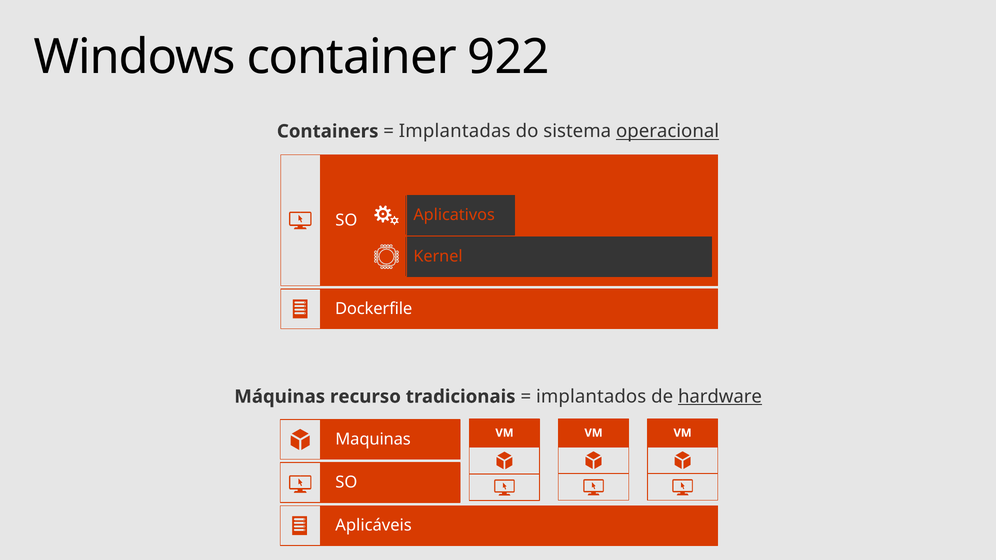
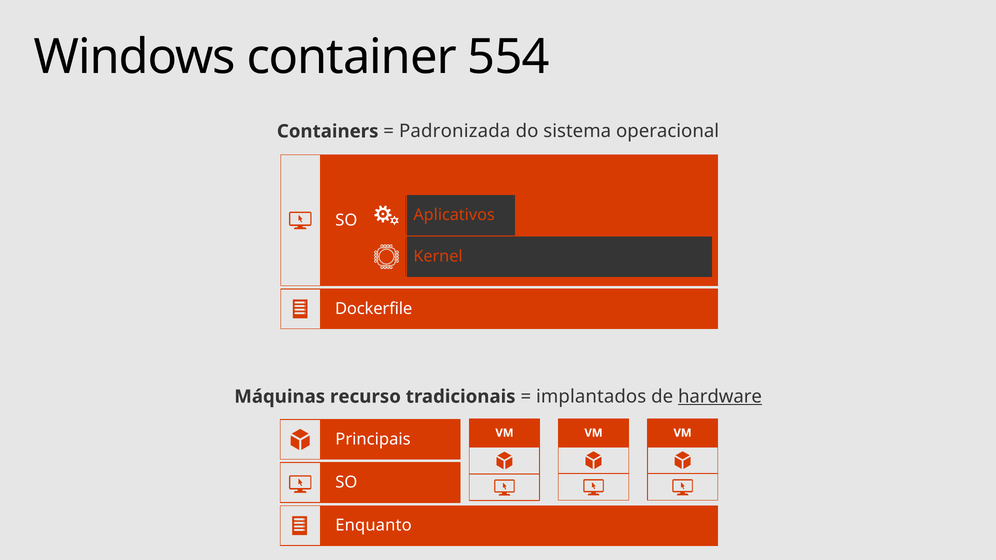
922: 922 -> 554
Implantadas: Implantadas -> Padronizada
operacional underline: present -> none
Maquinas: Maquinas -> Principais
Aplicáveis: Aplicáveis -> Enquanto
